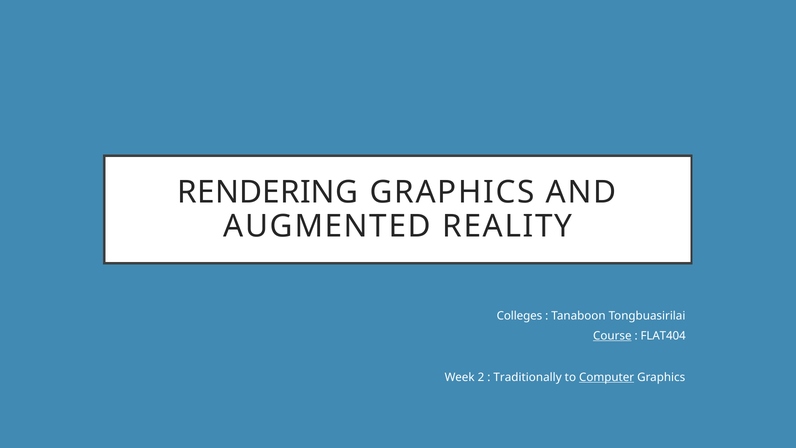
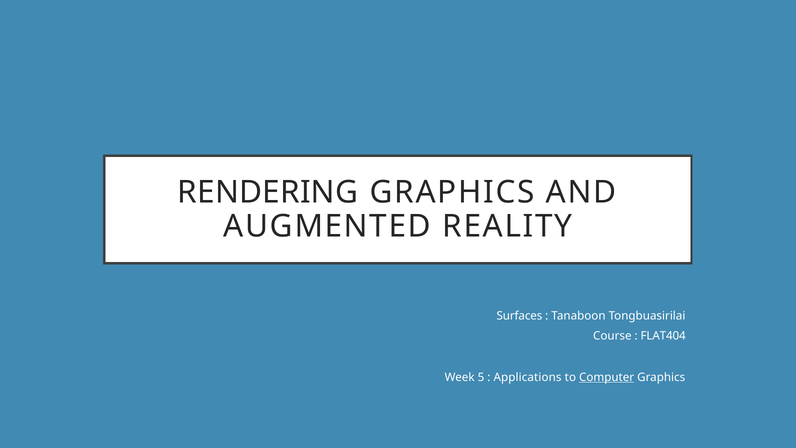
Colleges: Colleges -> Surfaces
Course underline: present -> none
2: 2 -> 5
Traditionally: Traditionally -> Applications
